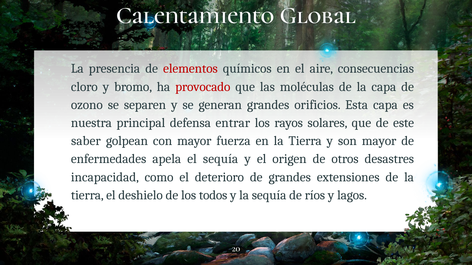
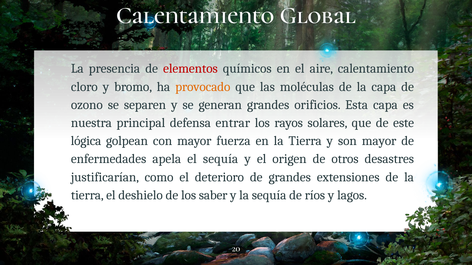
aire consecuencias: consecuencias -> calentamiento
provocado colour: red -> orange
saber: saber -> lógica
incapacidad: incapacidad -> justificarían
todos: todos -> saber
